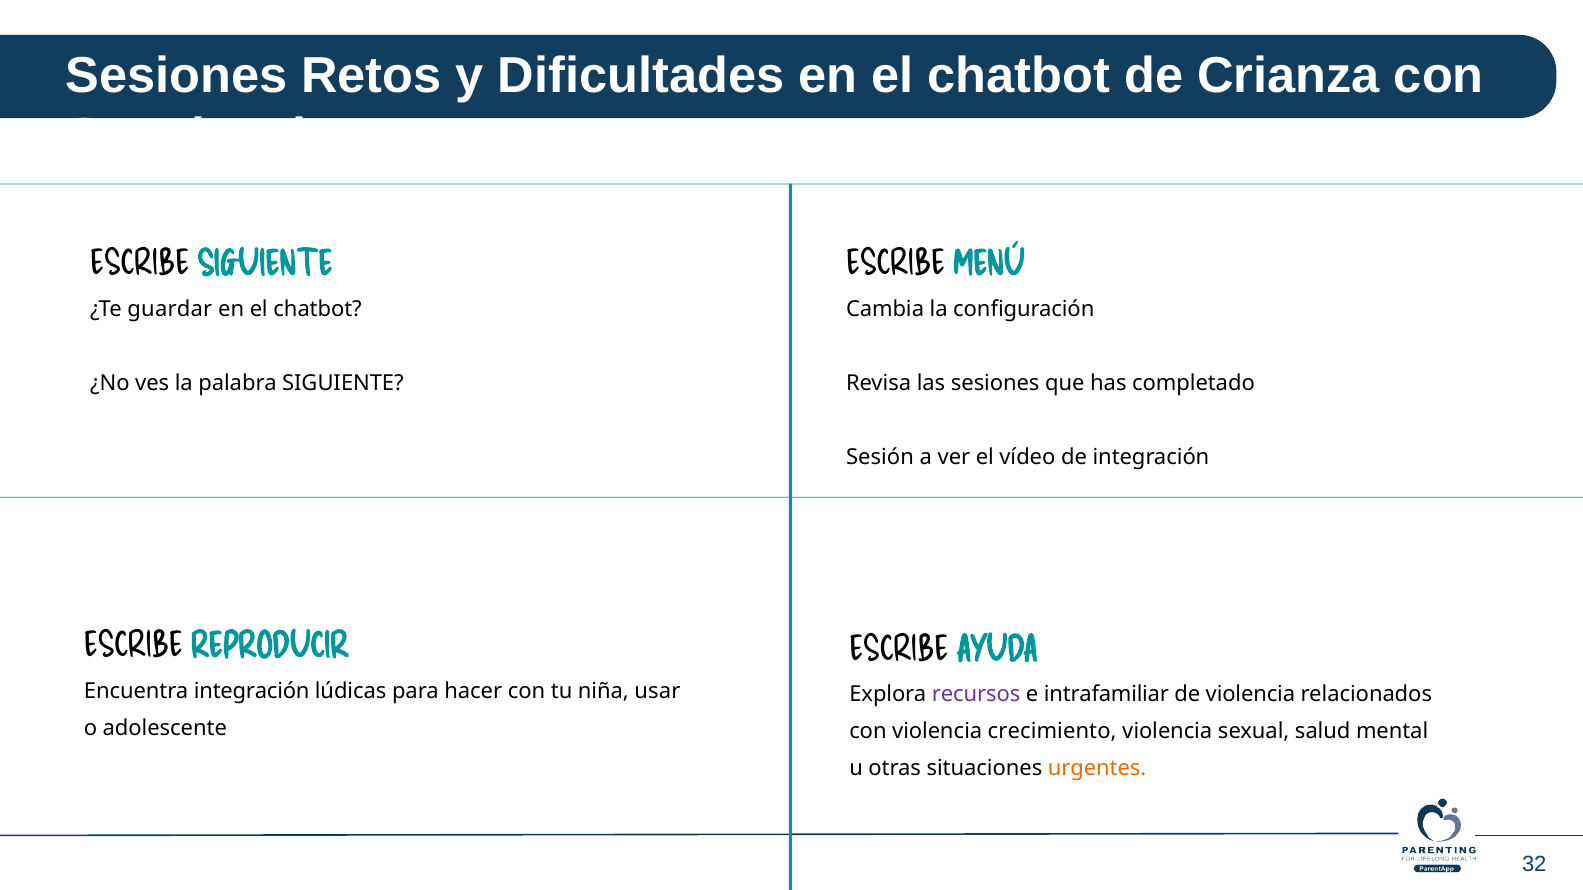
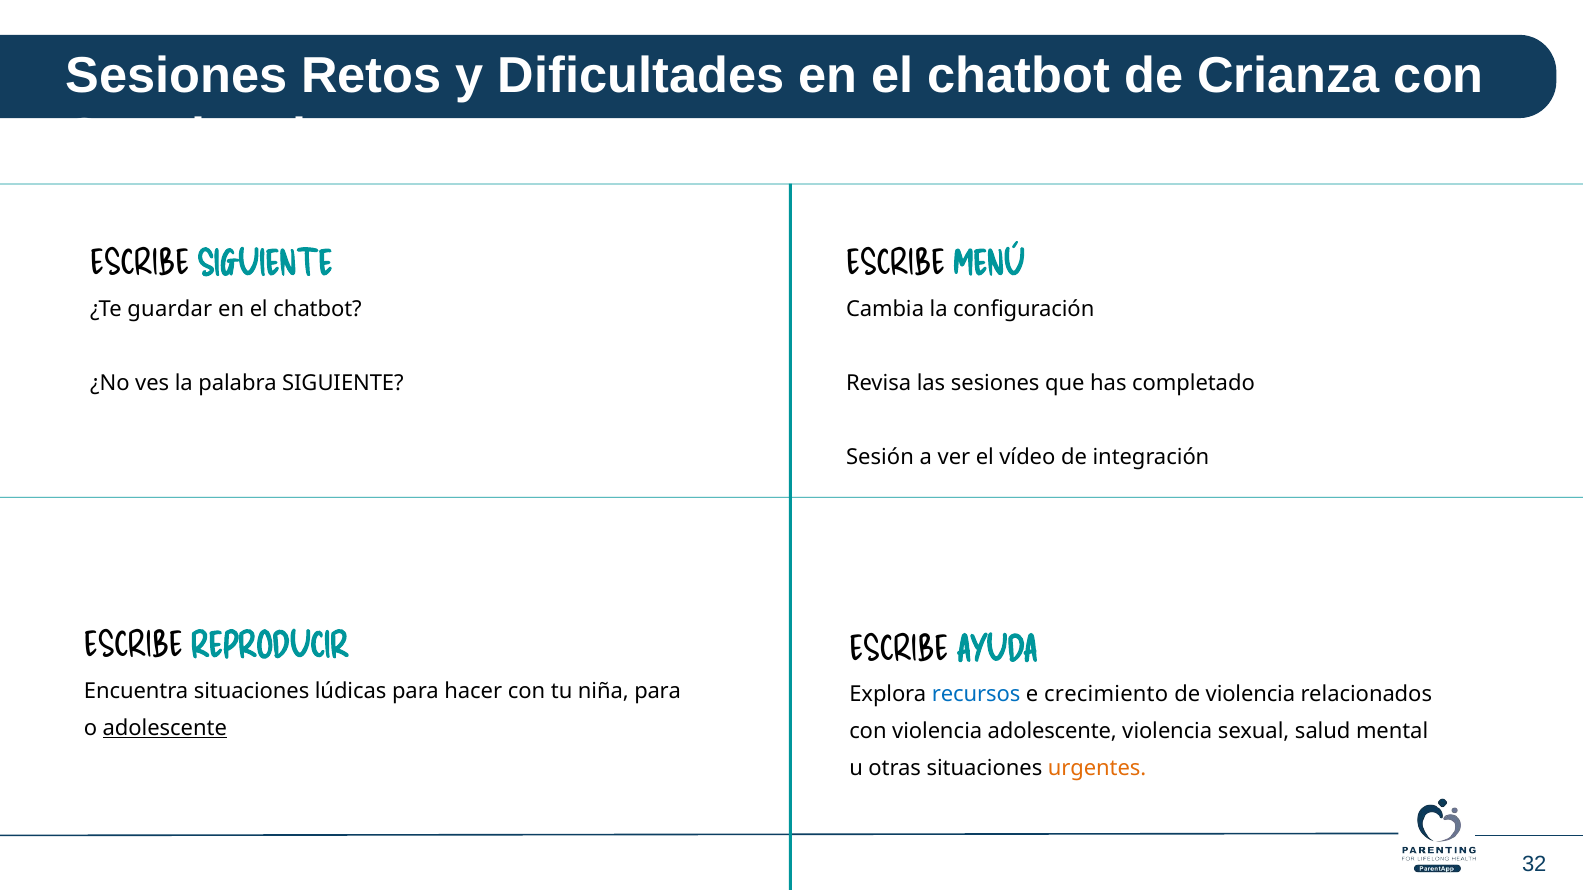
Encuentra integración: integración -> situaciones
niña usar: usar -> para
recursos colour: purple -> blue
intrafamiliar: intrafamiliar -> crecimiento
adolescente at (165, 728) underline: none -> present
violencia crecimiento: crecimiento -> adolescente
